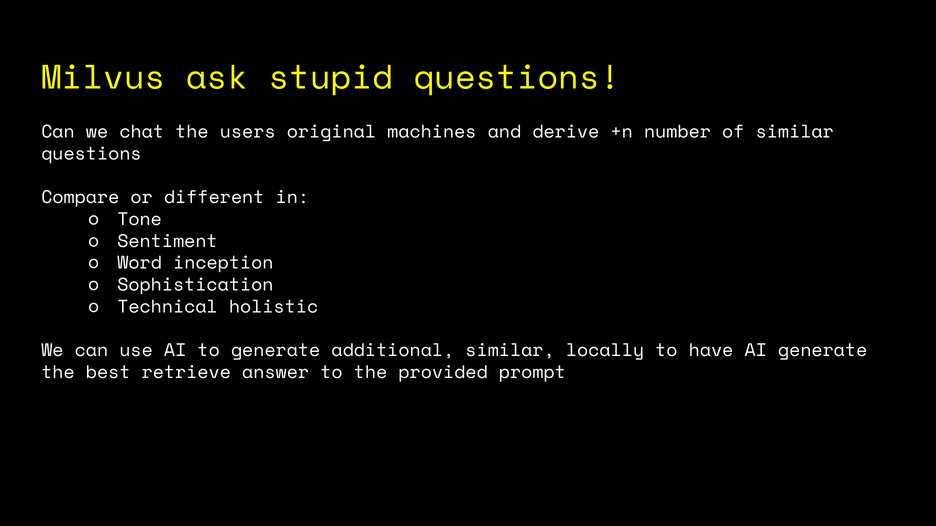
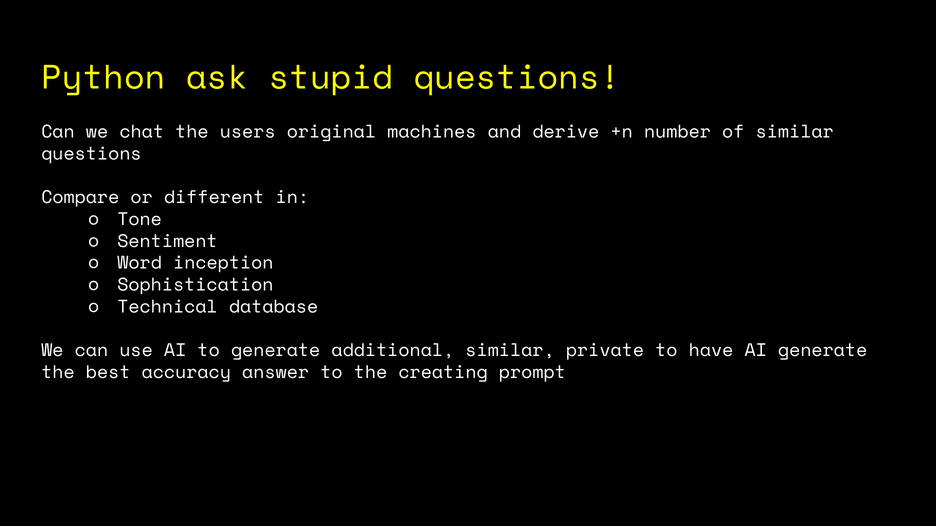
Milvus: Milvus -> Python
holistic: holistic -> database
locally: locally -> private
retrieve: retrieve -> accuracy
provided: provided -> creating
